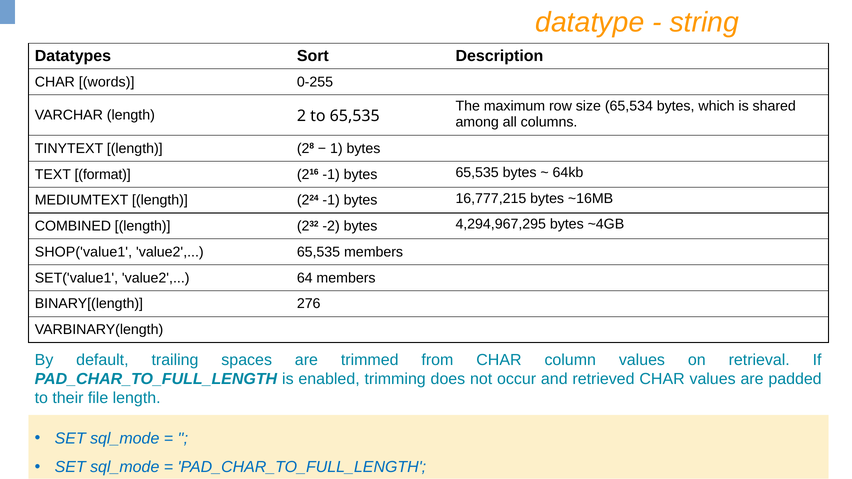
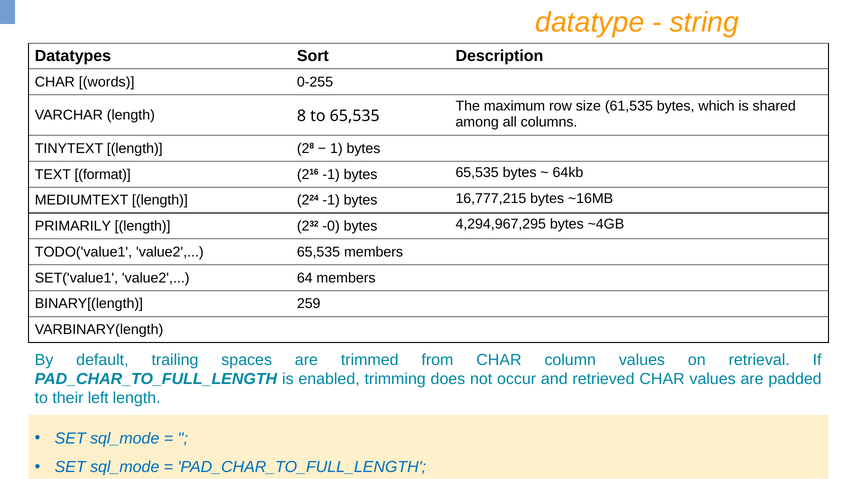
65,534: 65,534 -> 61,535
2: 2 -> 8
COMBINED: COMBINED -> PRIMARILY
-2: -2 -> -0
SHOP('value1: SHOP('value1 -> TODO('value1
276: 276 -> 259
file: file -> left
